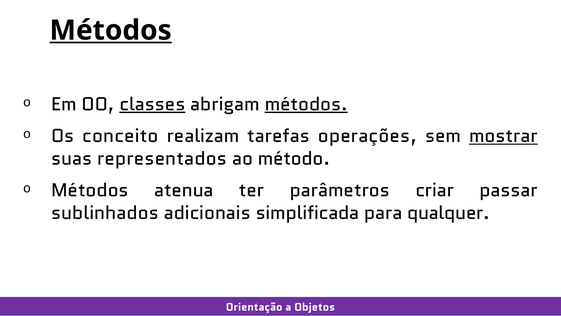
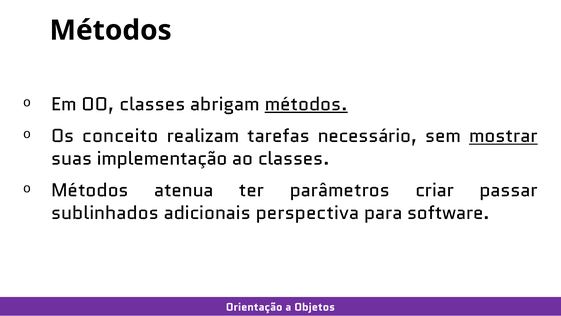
Métodos at (111, 30) underline: present -> none
classes at (152, 104) underline: present -> none
operações: operações -> necessário
representados: representados -> implementação
ao método: método -> classes
simplificada: simplificada -> perspectiva
qualquer: qualquer -> software
